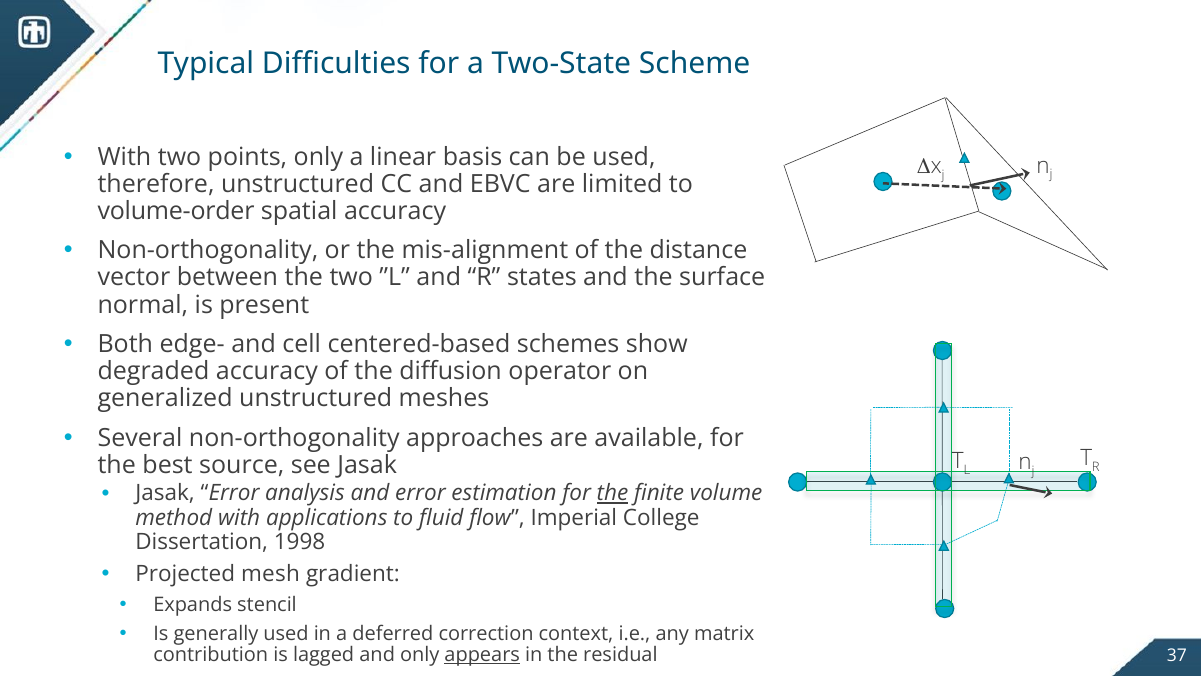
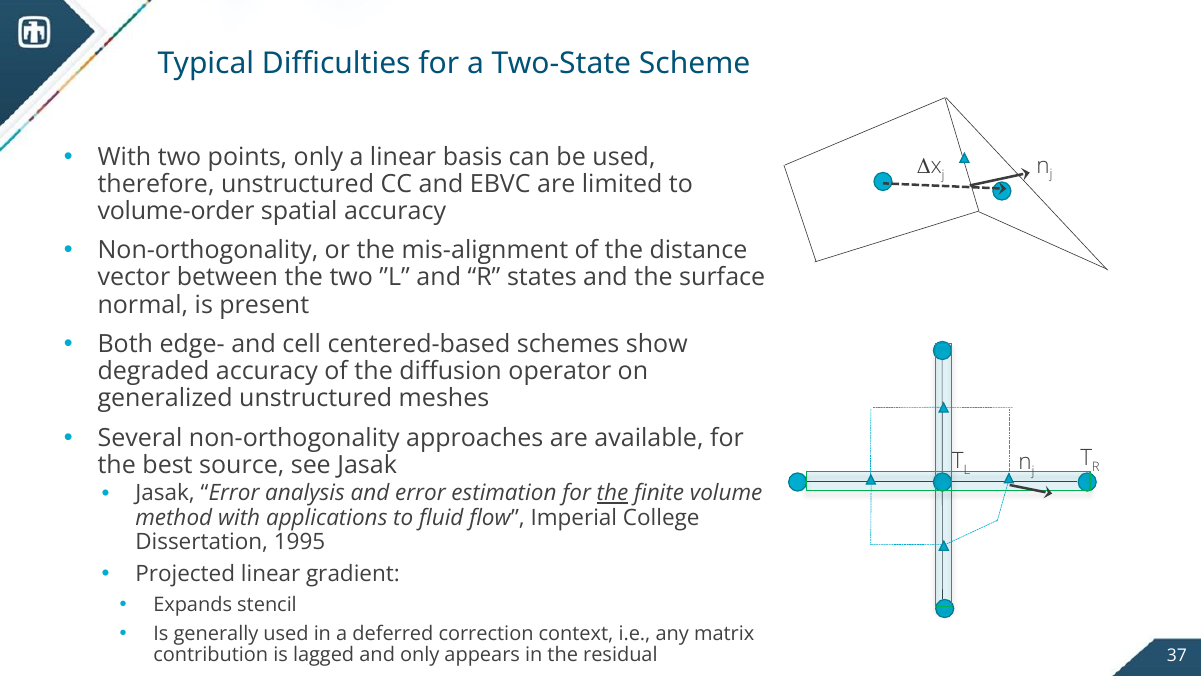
1998: 1998 -> 1995
Projected mesh: mesh -> linear
appears underline: present -> none
